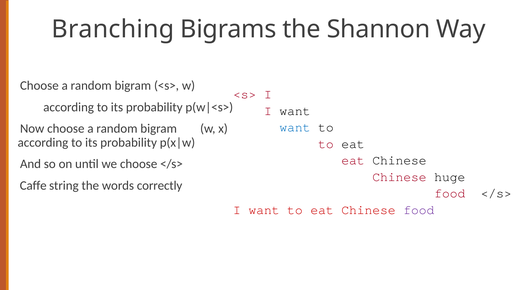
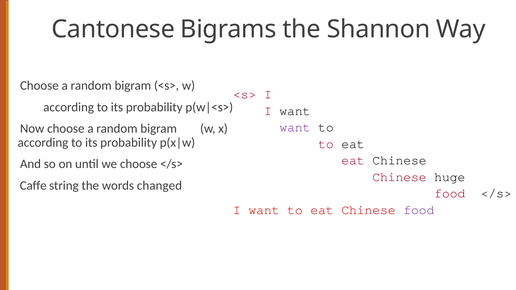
Branching: Branching -> Cantonese
want at (295, 127) colour: blue -> purple
correctly: correctly -> changed
